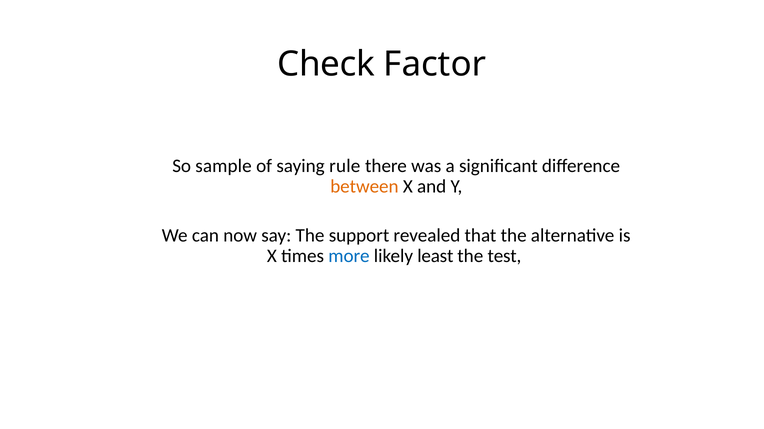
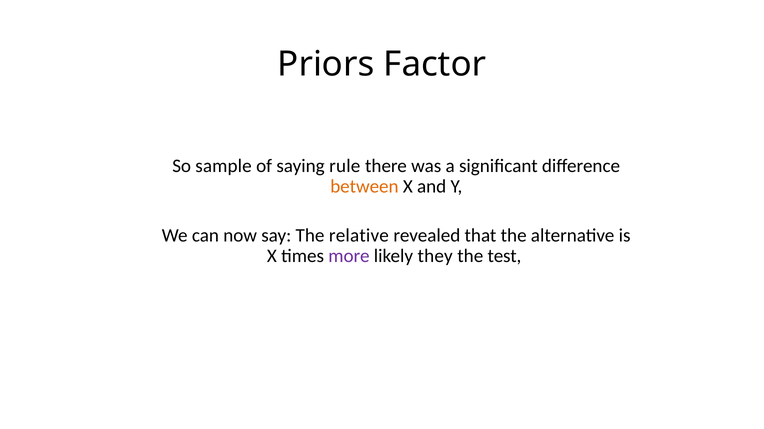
Check: Check -> Priors
support: support -> relative
more colour: blue -> purple
least: least -> they
